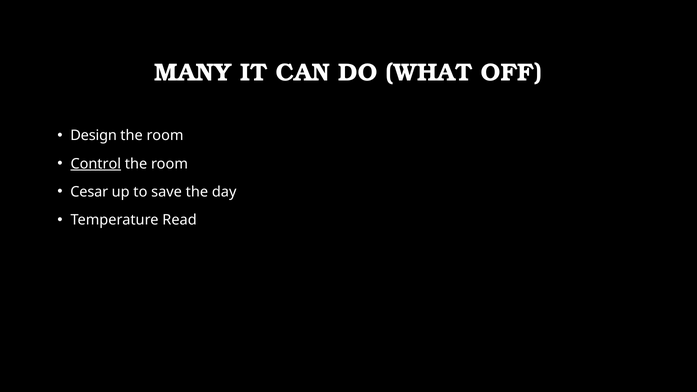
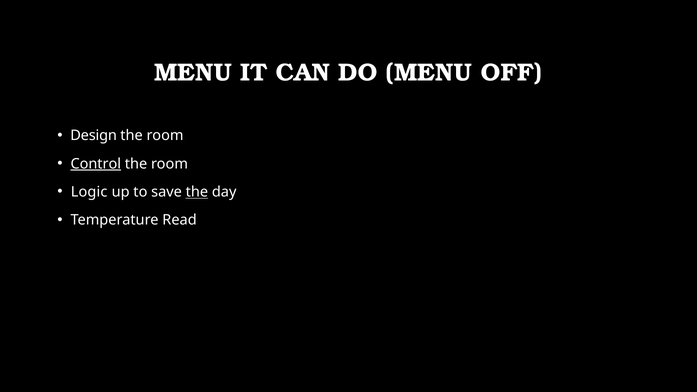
MANY at (193, 73): MANY -> MENU
DO WHAT: WHAT -> MENU
Cesar: Cesar -> Logic
the at (197, 192) underline: none -> present
